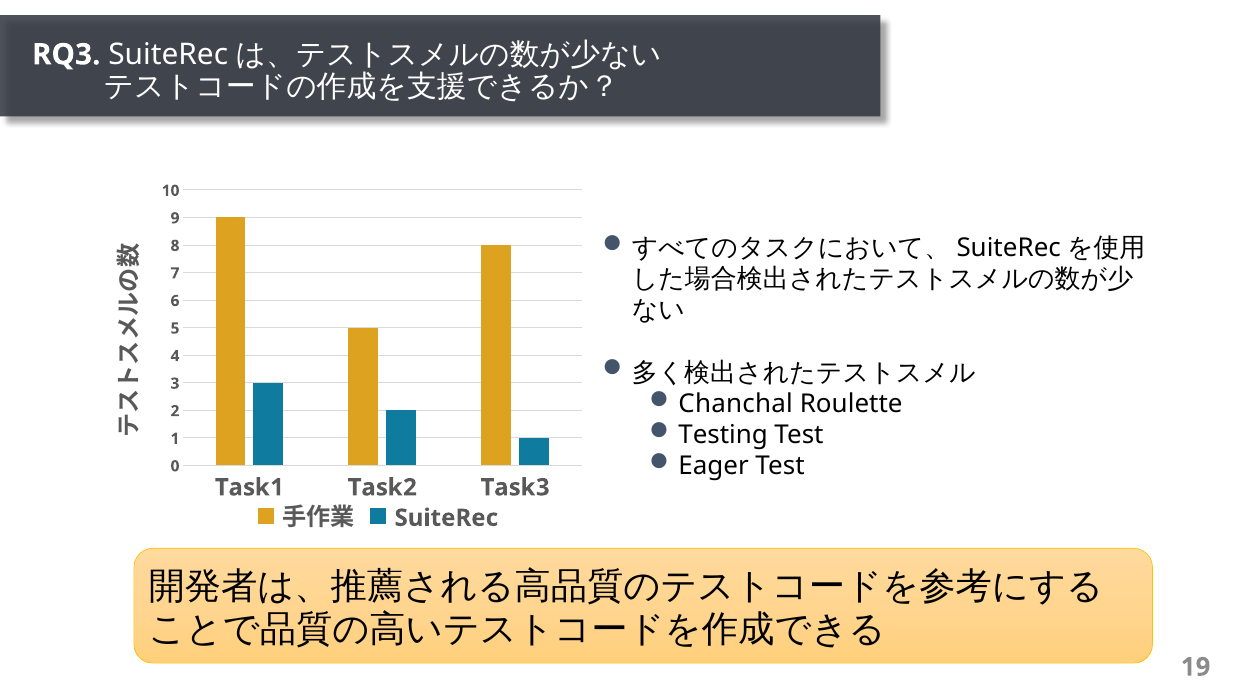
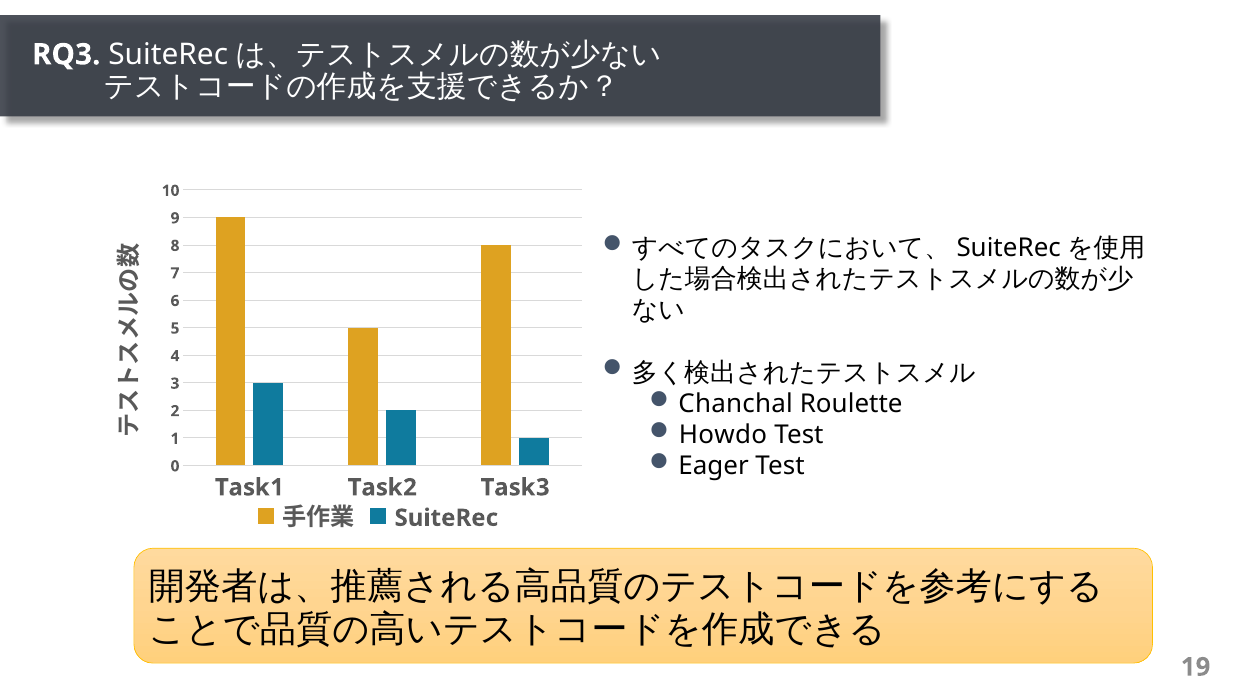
Testing: Testing -> Howdo
